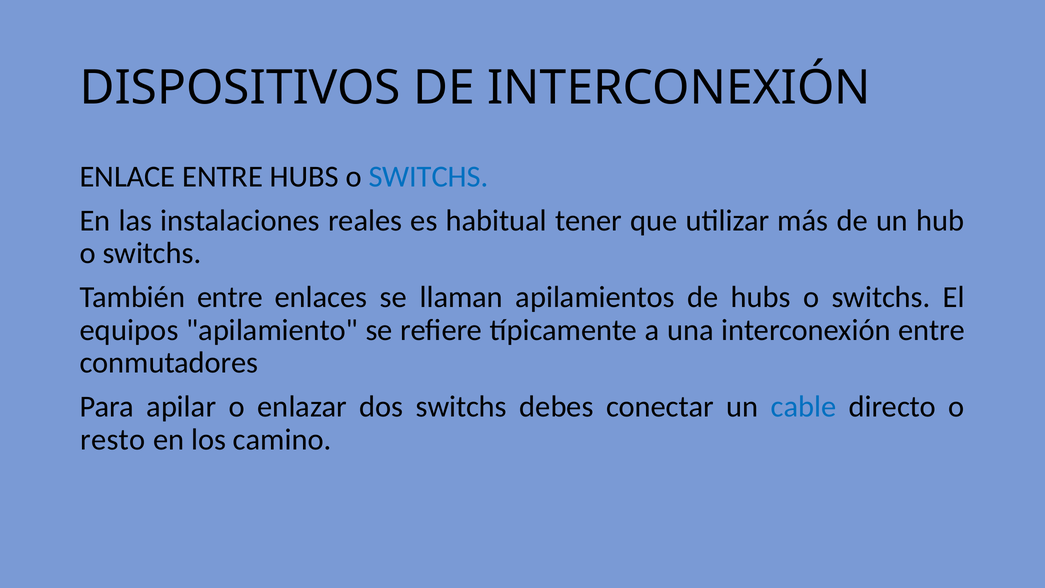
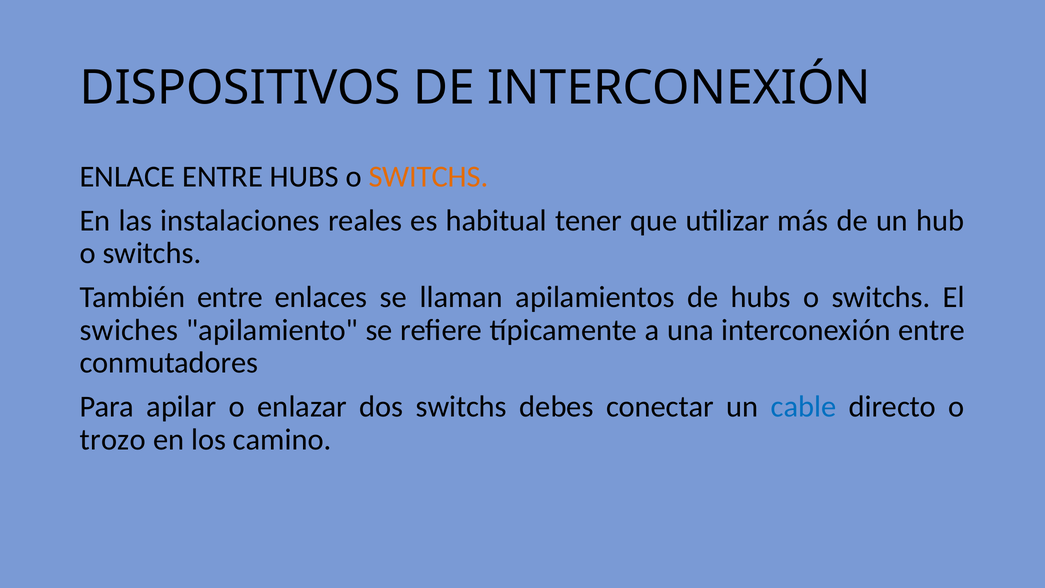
SWITCHS at (428, 177) colour: blue -> orange
equipos: equipos -> swiches
resto: resto -> trozo
